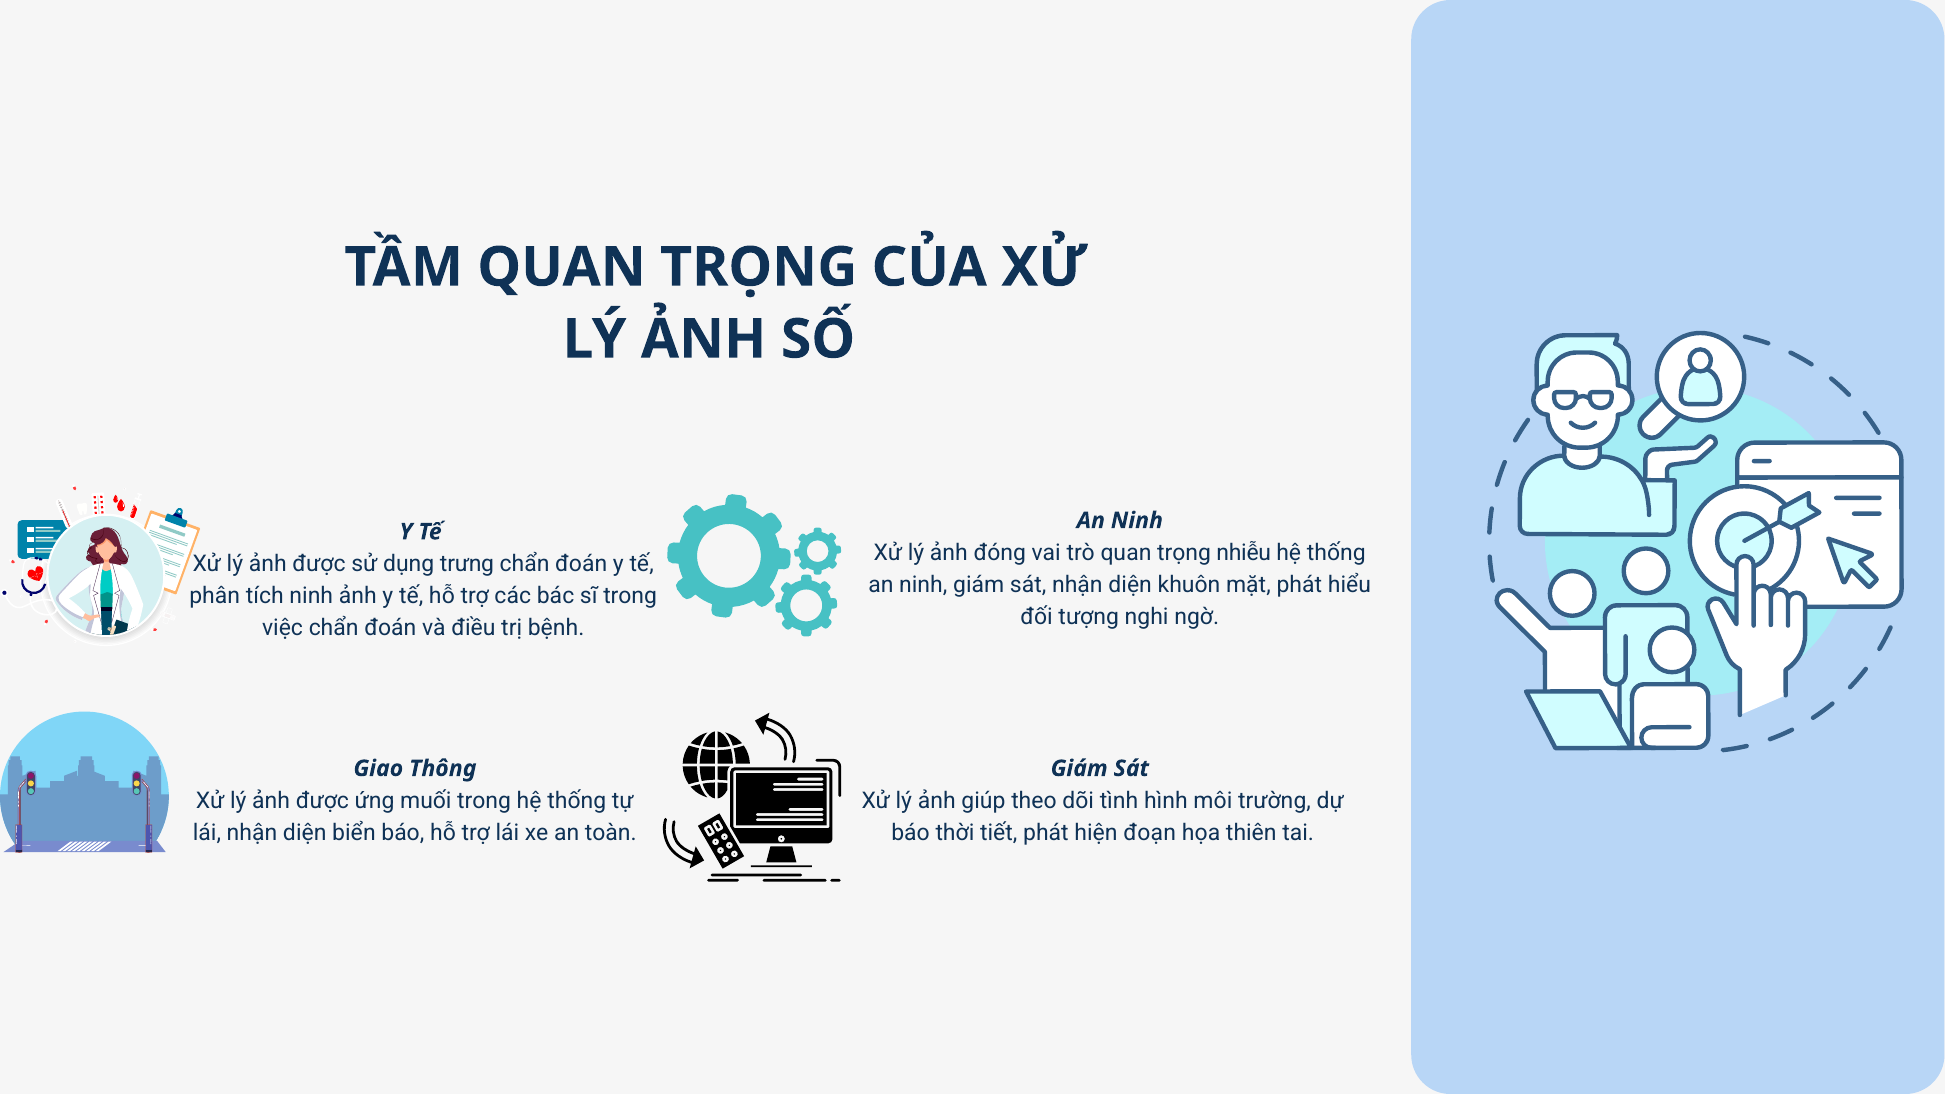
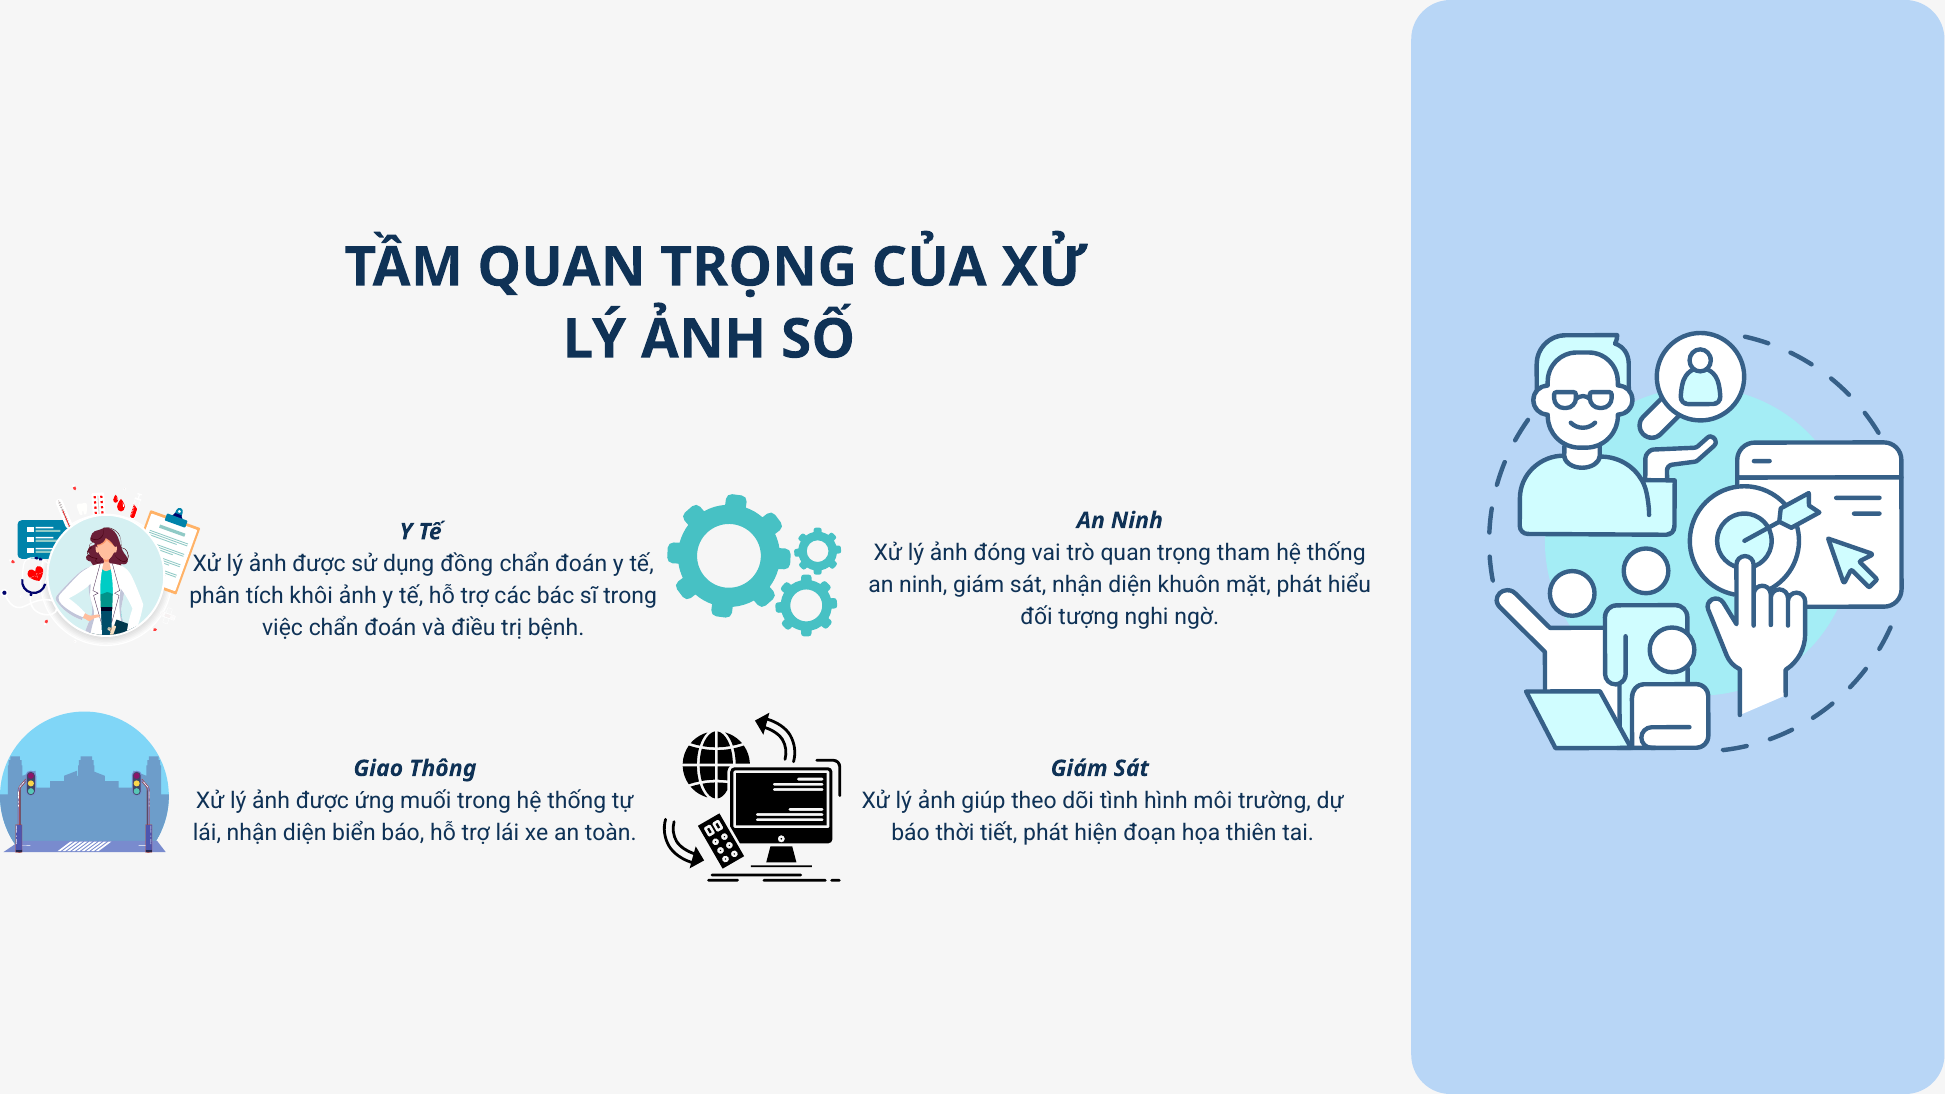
nhiễu: nhiễu -> tham
trưng: trưng -> đồng
tích ninh: ninh -> khôi
